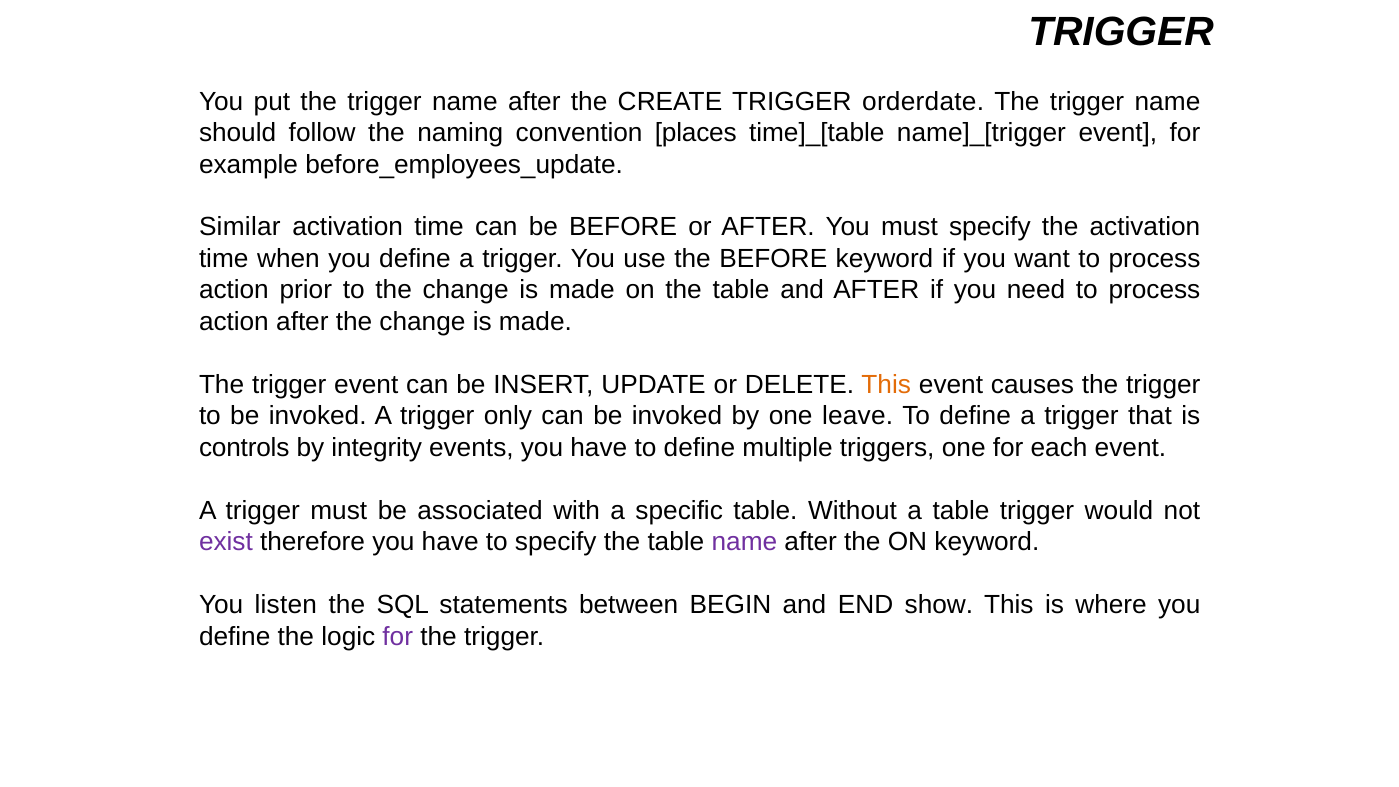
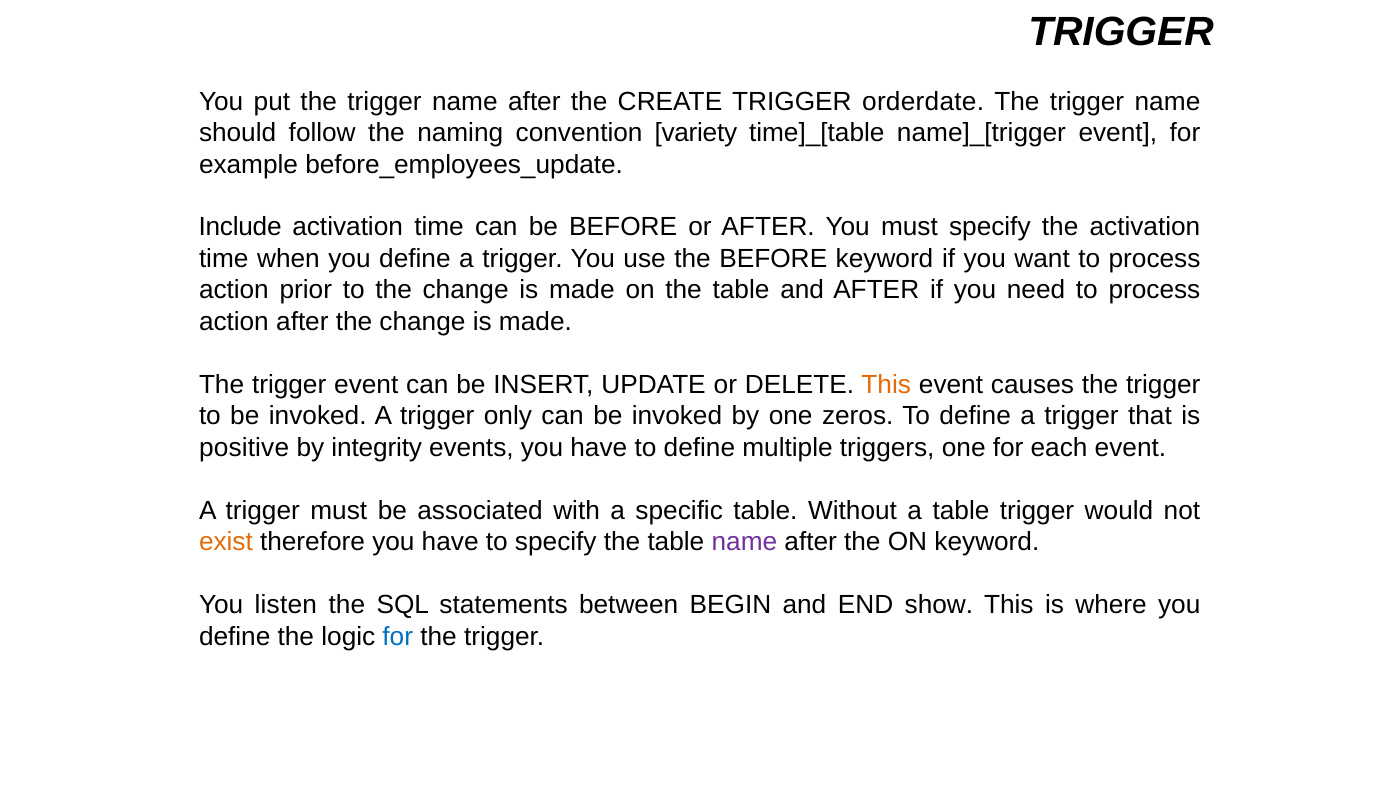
places: places -> variety
Similar: Similar -> Include
leave: leave -> zeros
controls: controls -> positive
exist colour: purple -> orange
for at (398, 637) colour: purple -> blue
